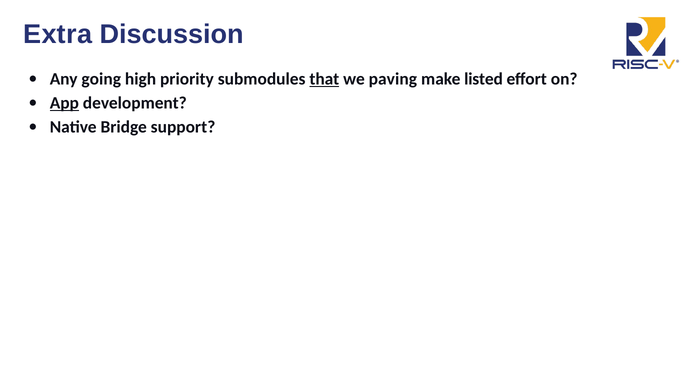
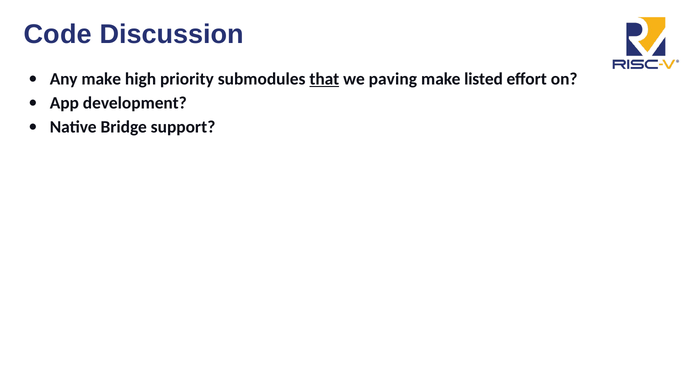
Extra: Extra -> Code
Any going: going -> make
App underline: present -> none
